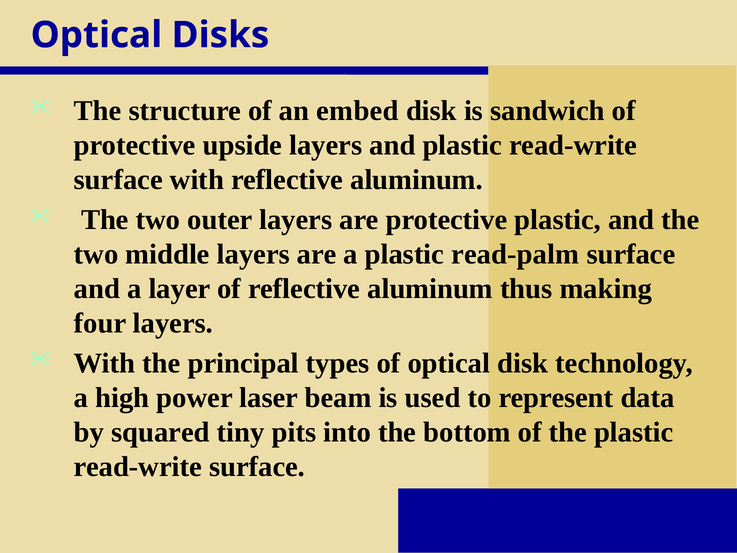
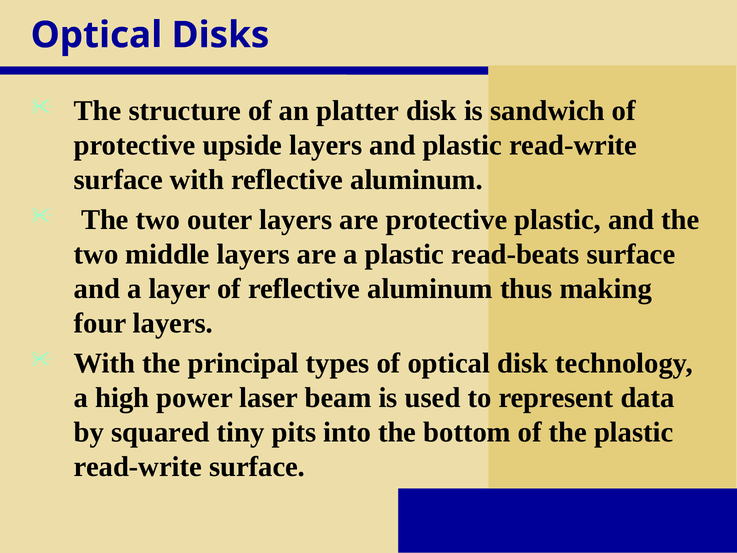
embed: embed -> platter
read-palm: read-palm -> read-beats
